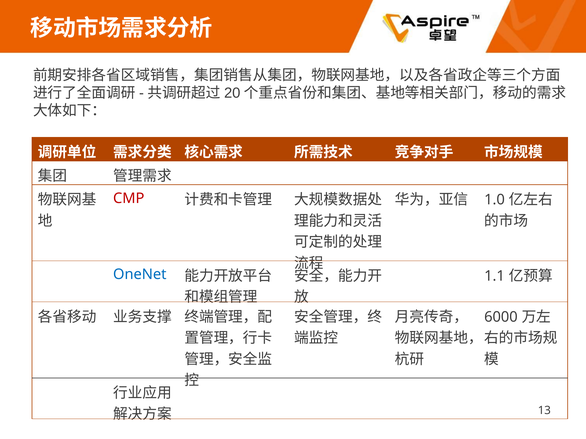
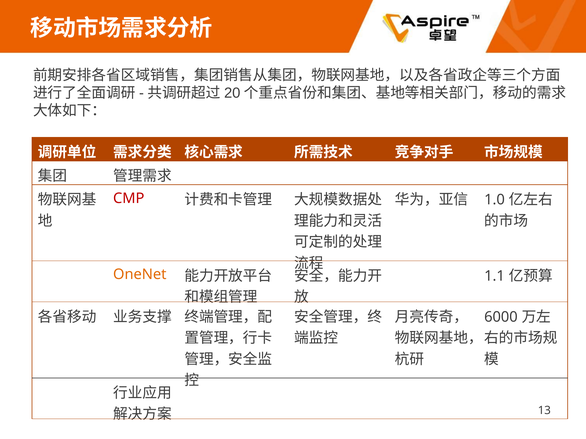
OneNet colour: blue -> orange
